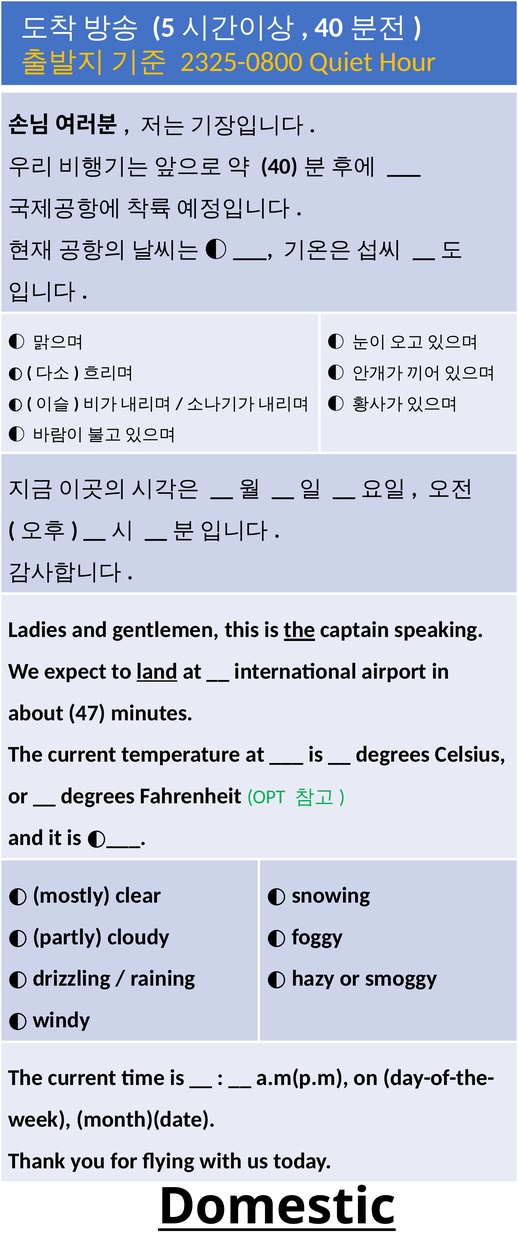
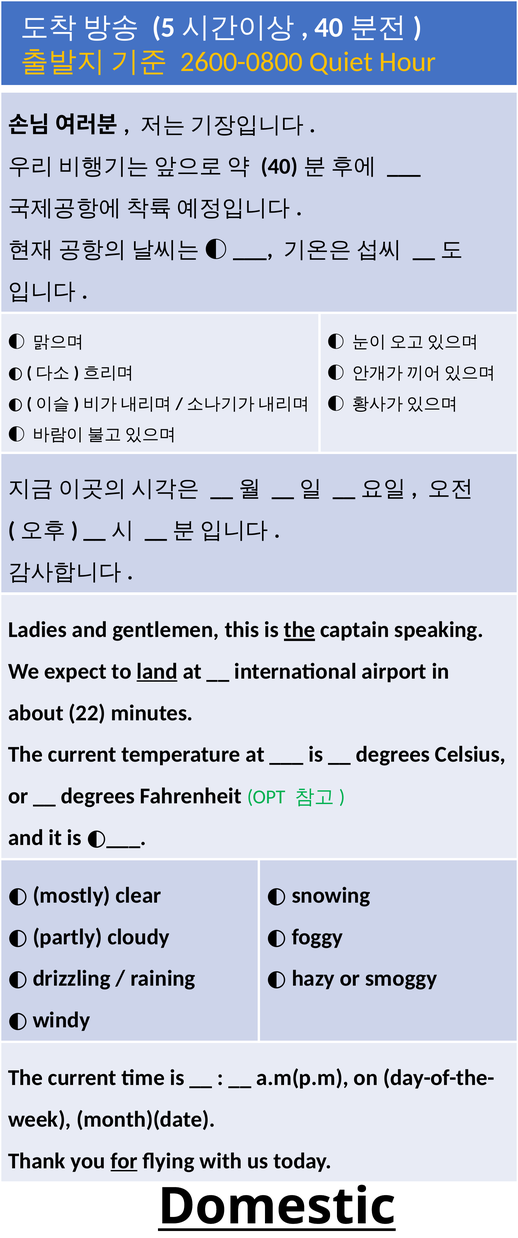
2325-0800: 2325-0800 -> 2600-0800
47: 47 -> 22
for underline: none -> present
